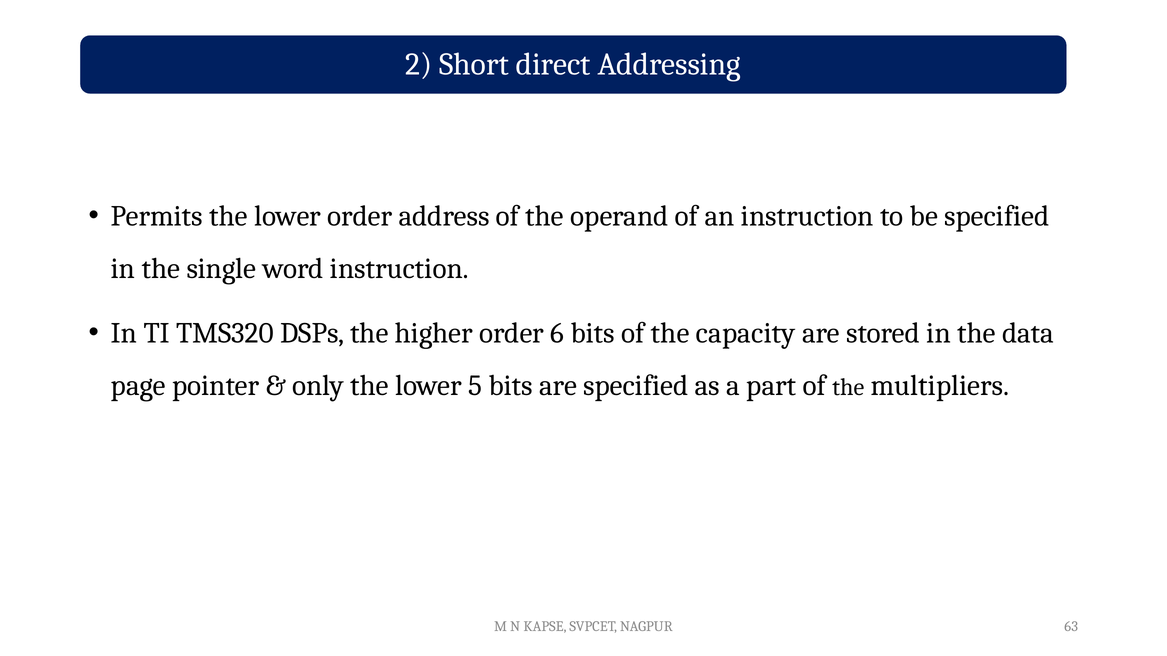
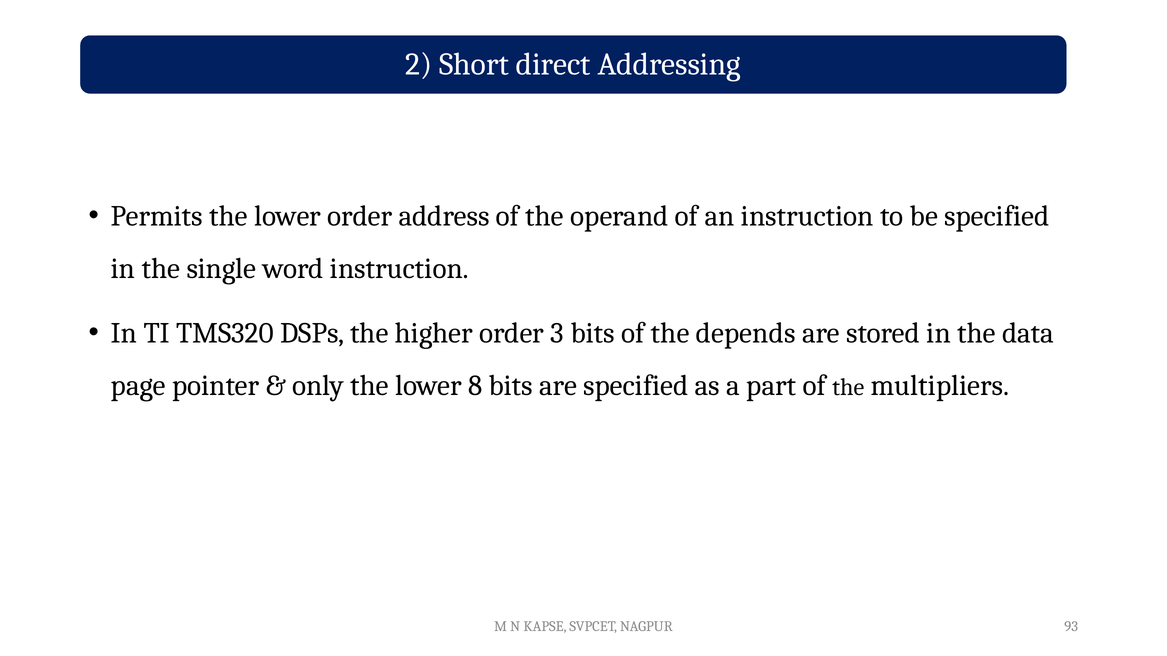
6: 6 -> 3
capacity: capacity -> depends
5: 5 -> 8
63: 63 -> 93
